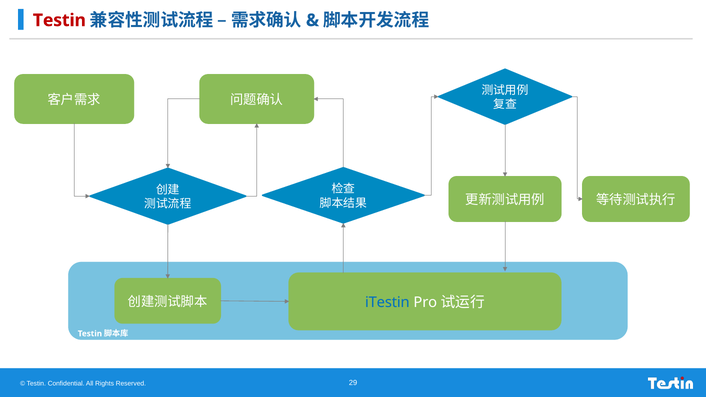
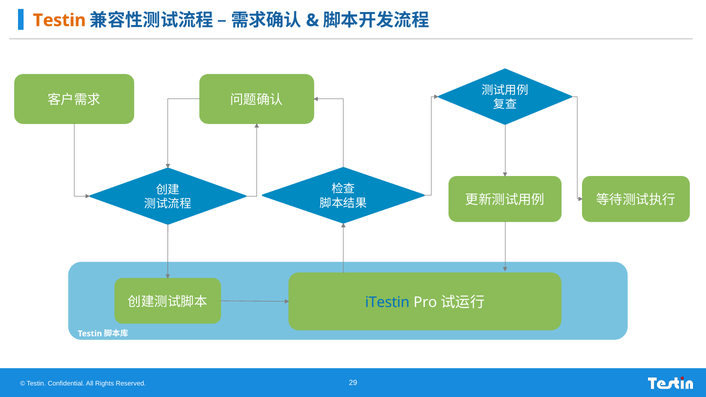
Testin at (59, 20) colour: red -> orange
